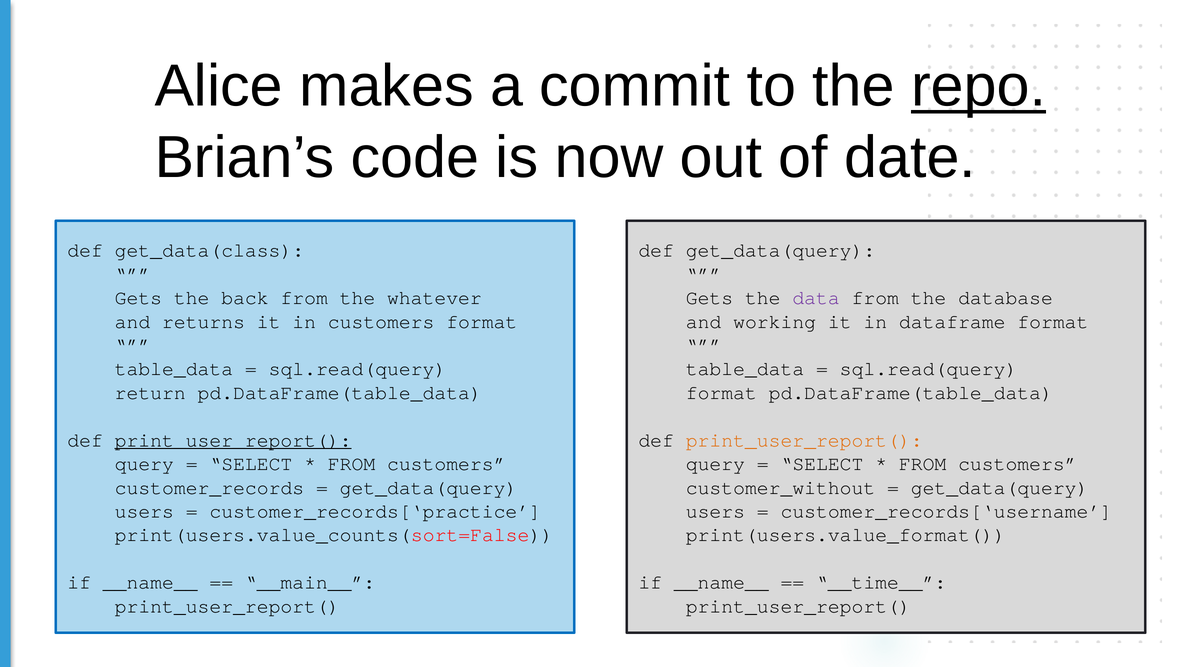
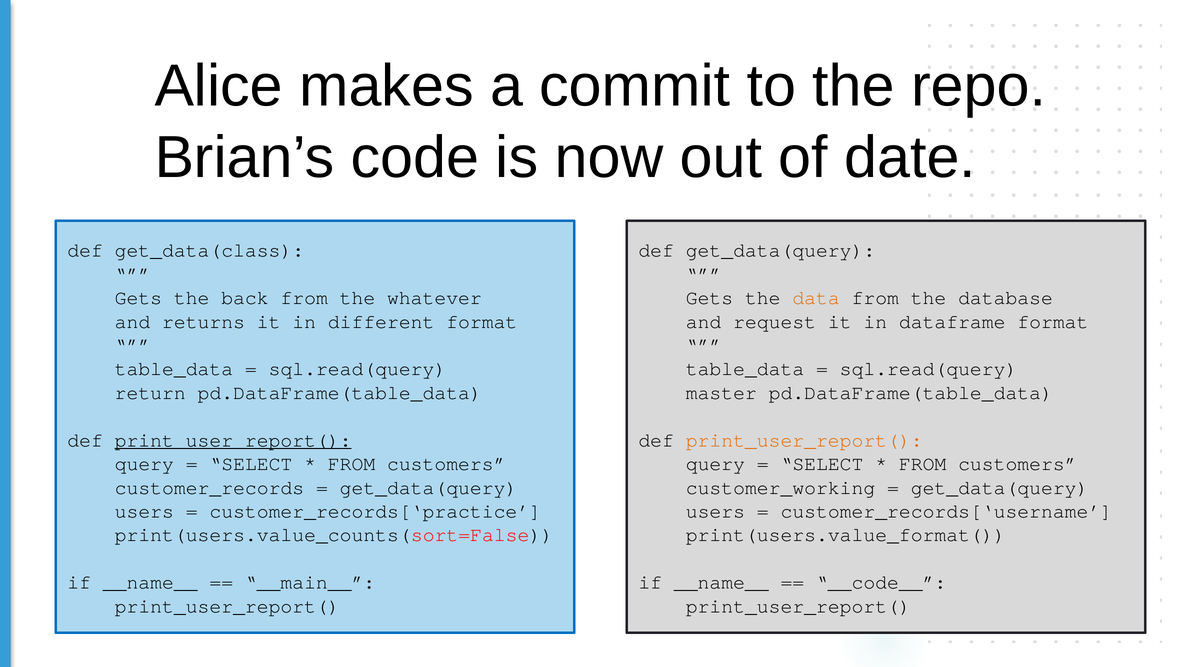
repo underline: present -> none
data colour: purple -> orange
in customers: customers -> different
working: working -> request
format at (721, 392): format -> master
customer_without: customer_without -> customer_working
__time__: __time__ -> __code__
